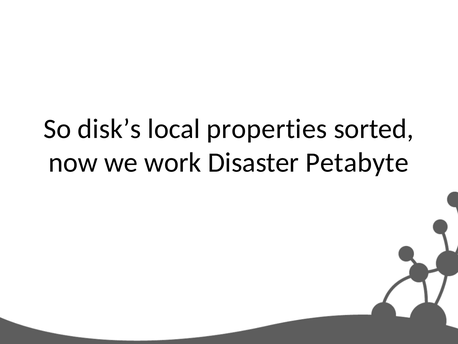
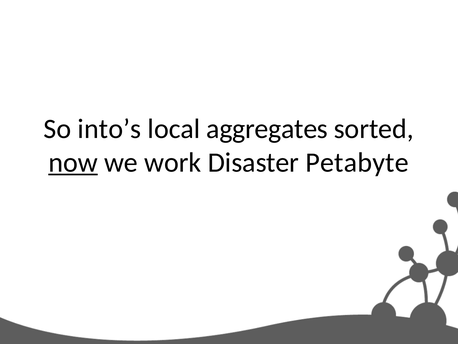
disk’s: disk’s -> into’s
properties: properties -> aggregates
now underline: none -> present
